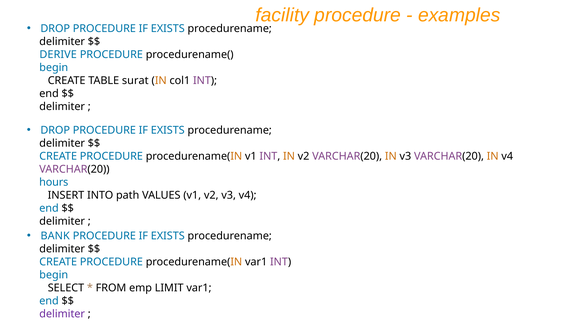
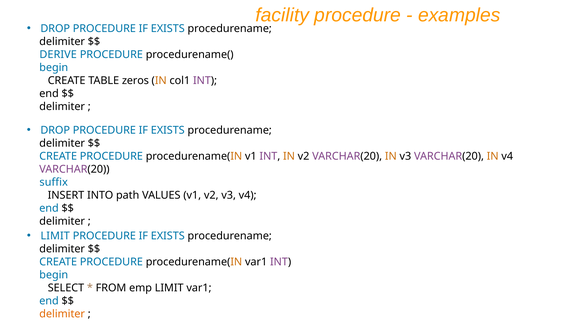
surat: surat -> zeros
hours: hours -> suffix
BANK at (55, 236): BANK -> LIMIT
delimiter at (62, 314) colour: purple -> orange
